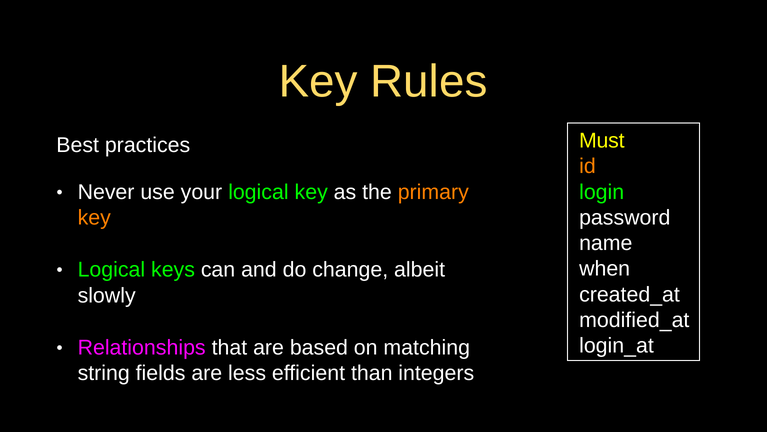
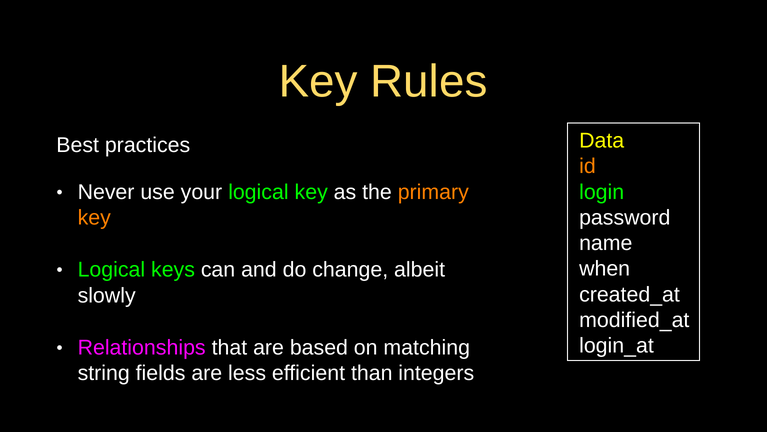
Must: Must -> Data
